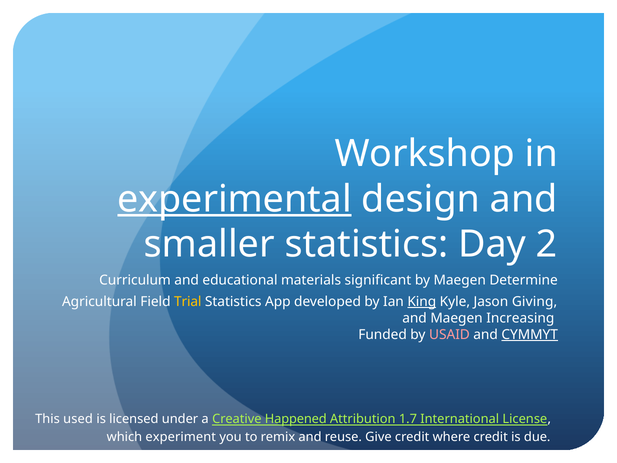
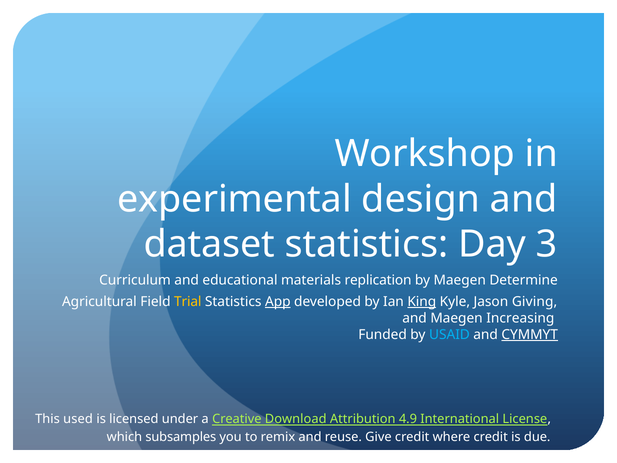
experimental underline: present -> none
smaller: smaller -> dataset
2: 2 -> 3
significant: significant -> replication
App underline: none -> present
USAID colour: pink -> light blue
Happened: Happened -> Download
1.7: 1.7 -> 4.9
experiment: experiment -> subsamples
